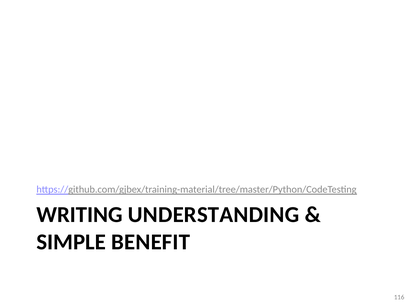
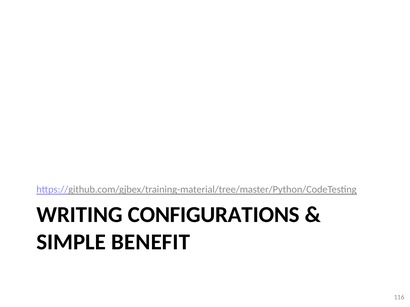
UNDERSTANDING: UNDERSTANDING -> CONFIGURATIONS
